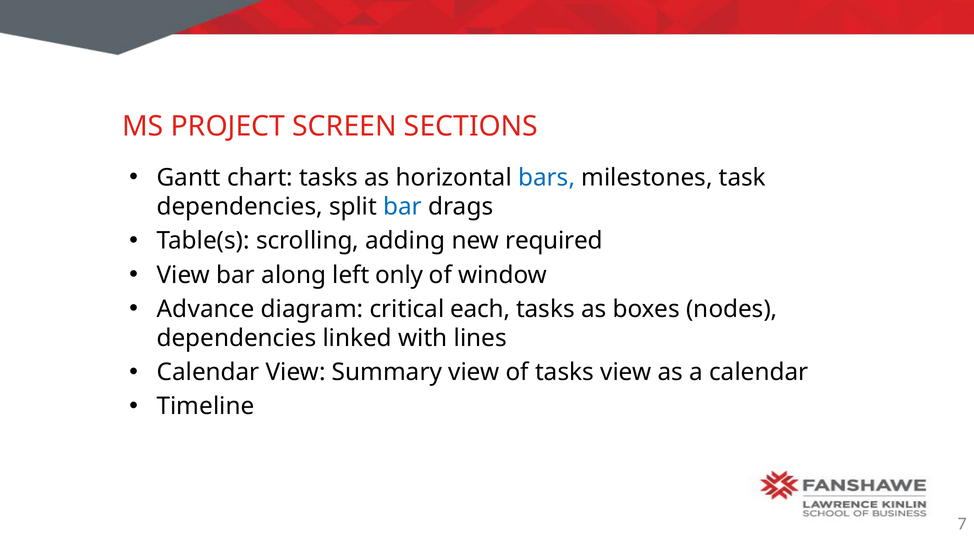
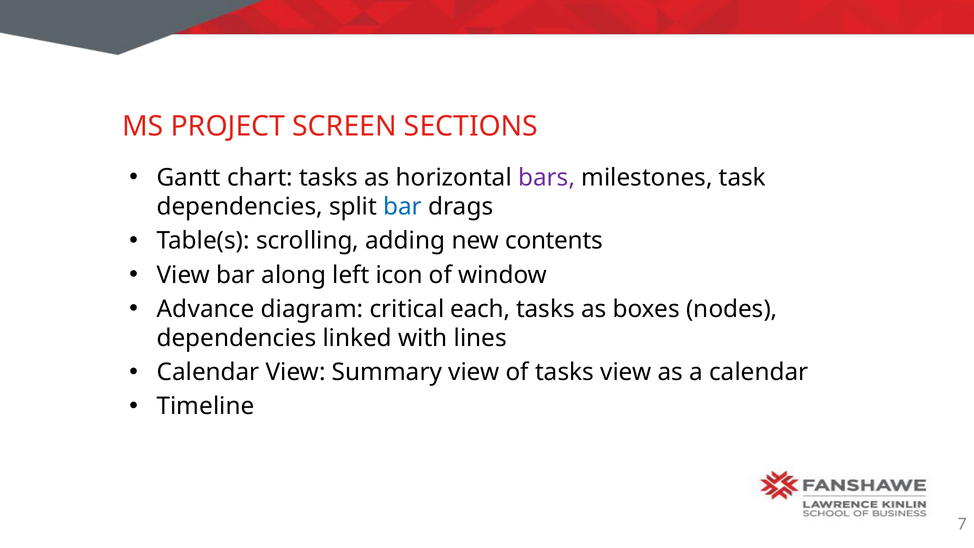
bars colour: blue -> purple
required: required -> contents
only: only -> icon
